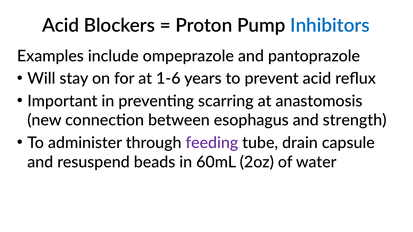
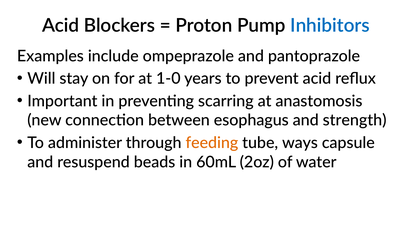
1-6: 1-6 -> 1-0
feeding colour: purple -> orange
drain: drain -> ways
